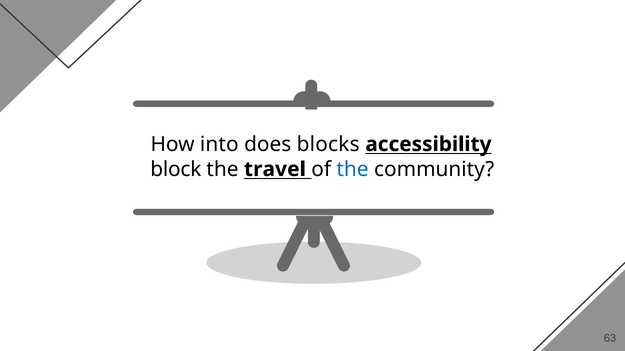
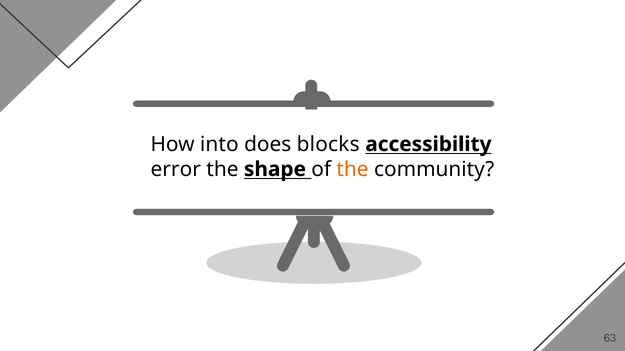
block: block -> error
travel: travel -> shape
the at (353, 169) colour: blue -> orange
